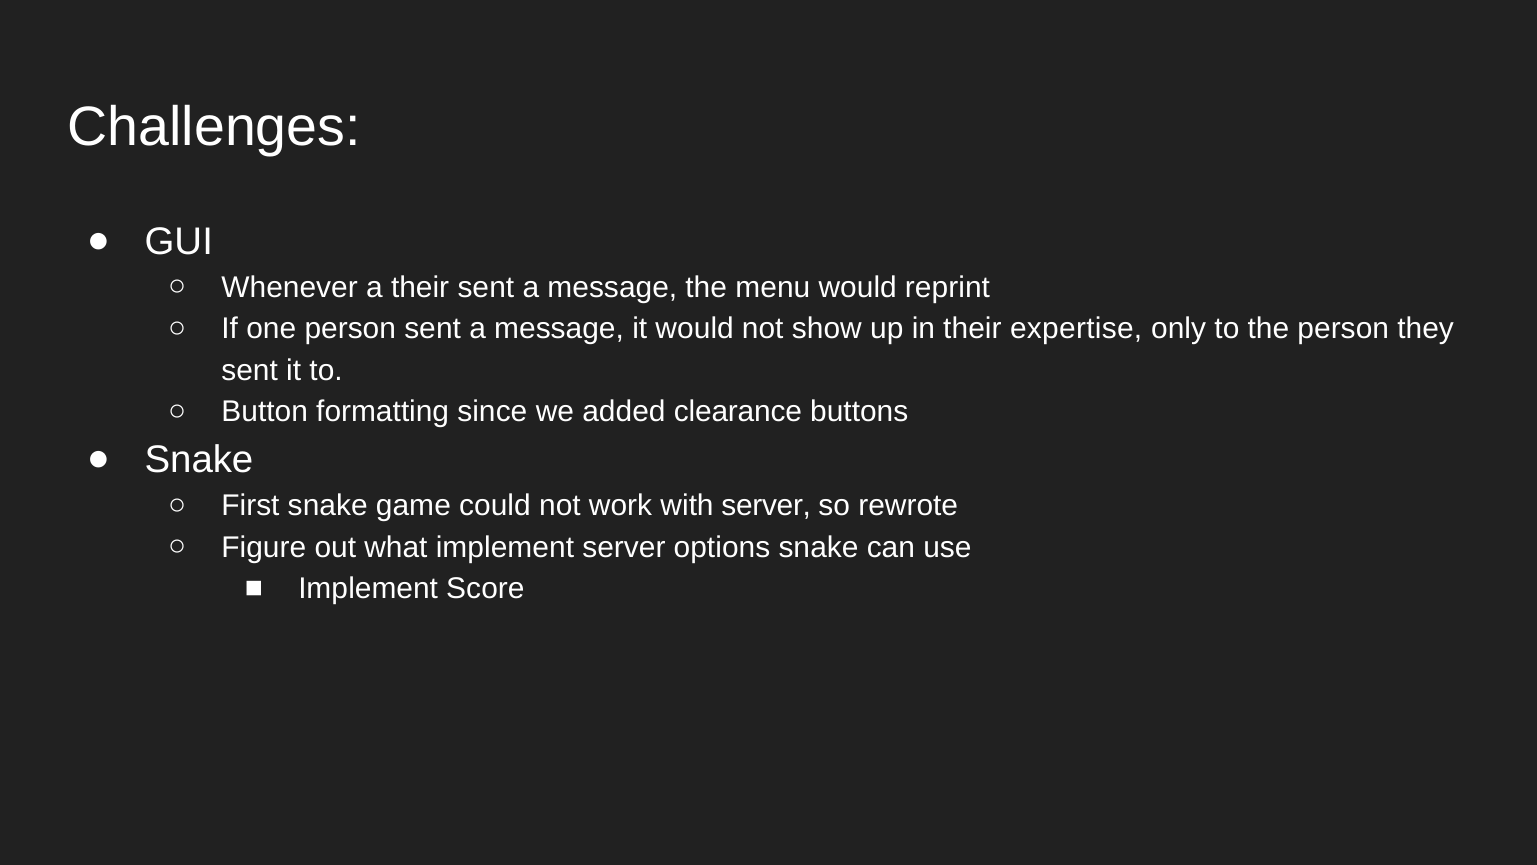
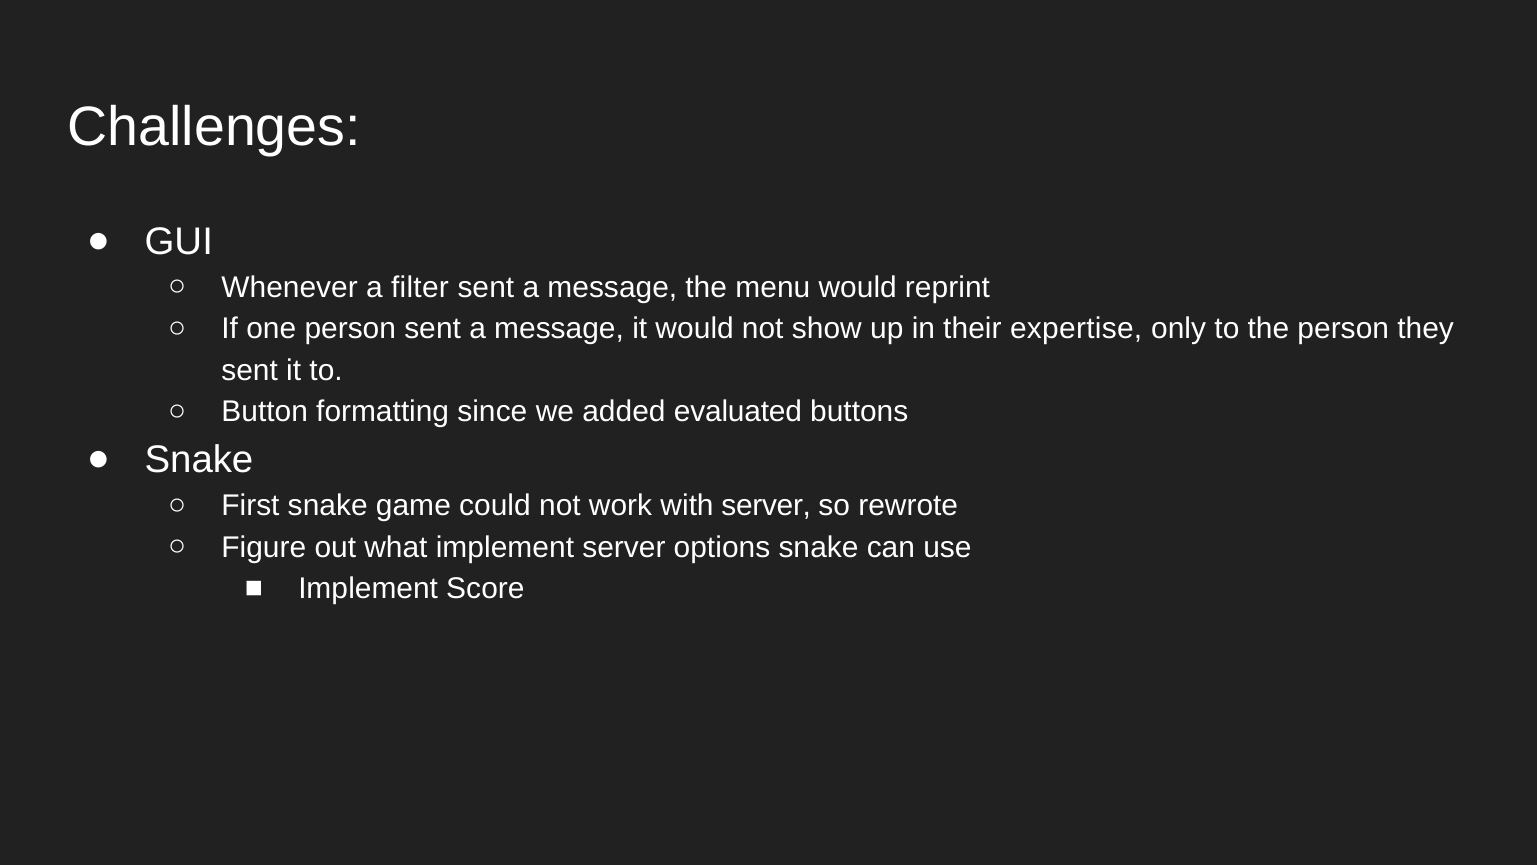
a their: their -> filter
clearance: clearance -> evaluated
